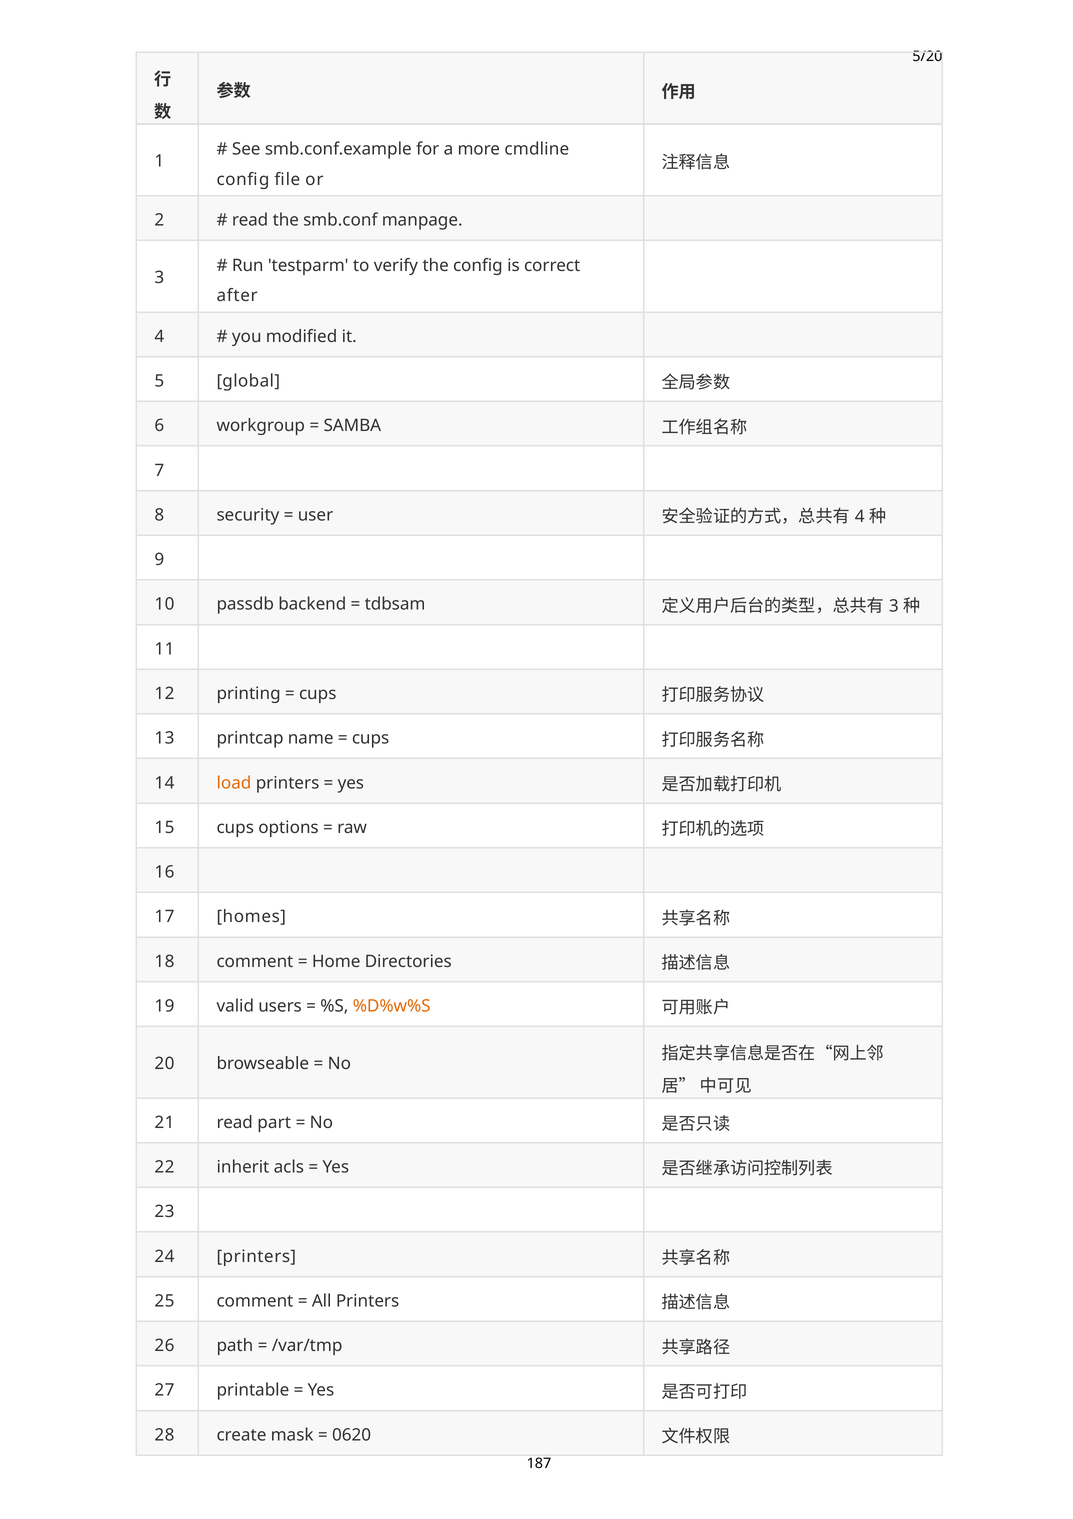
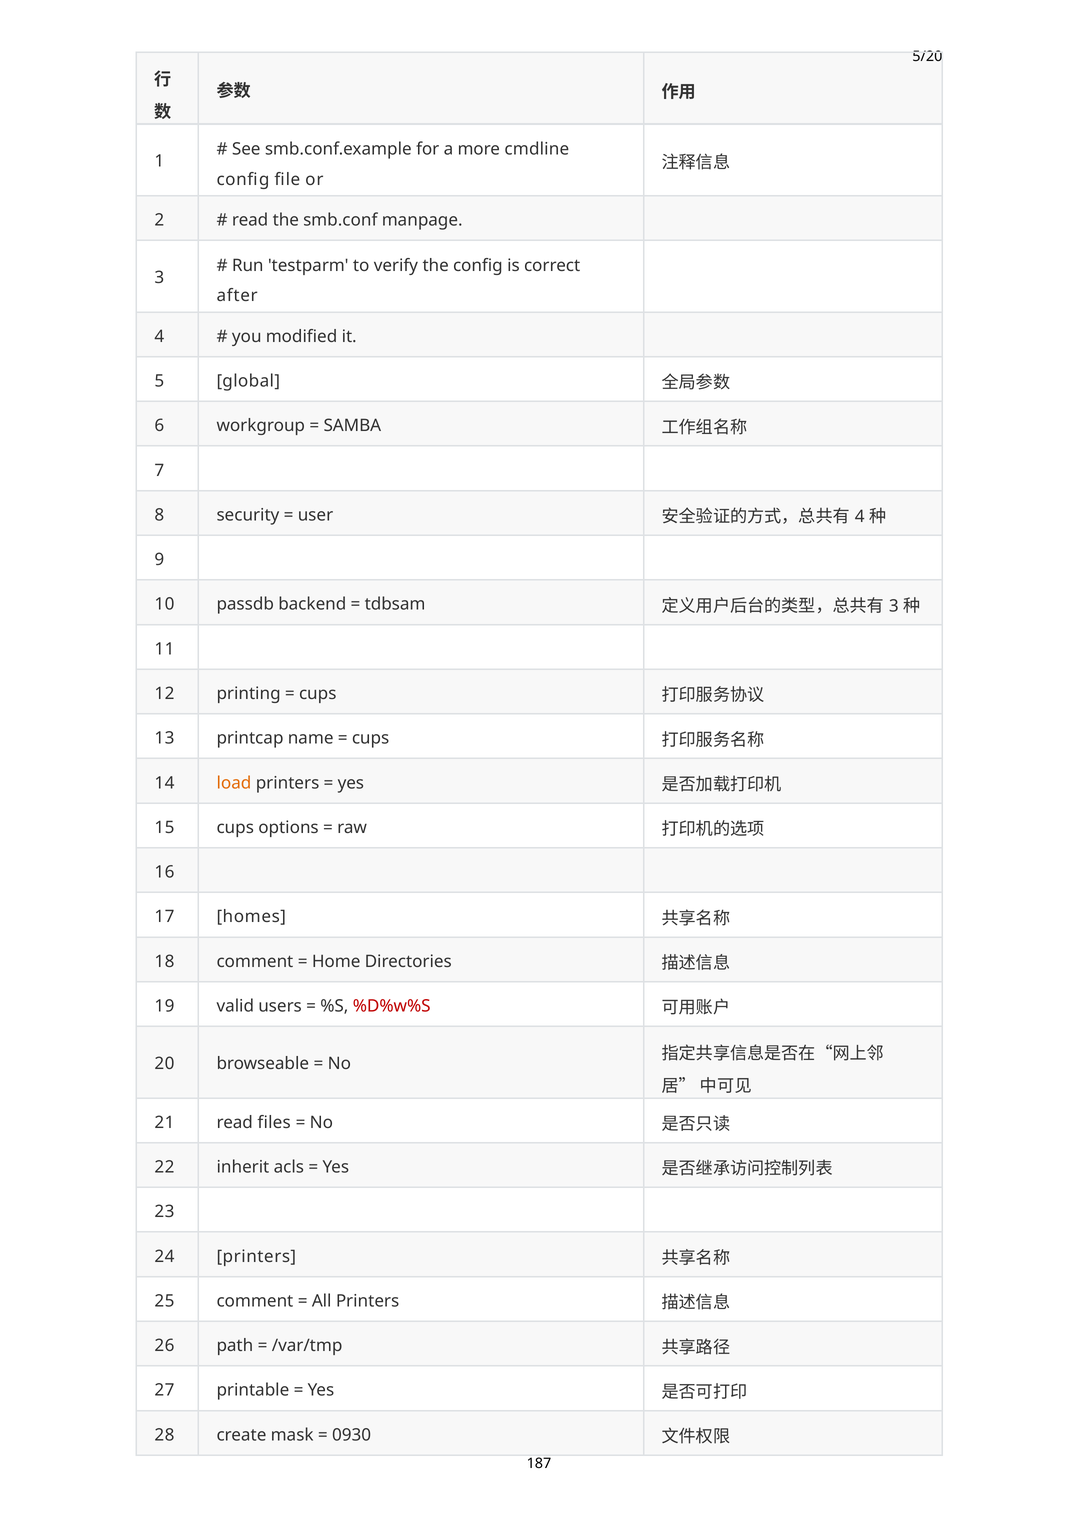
%D%w%S colour: orange -> red
part: part -> files
0620: 0620 -> 0930
